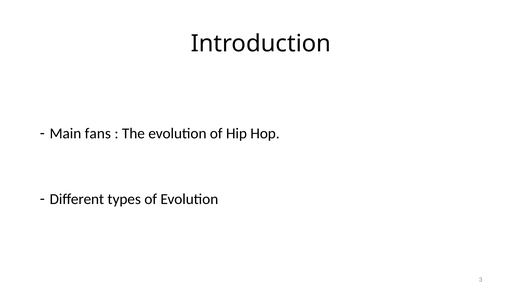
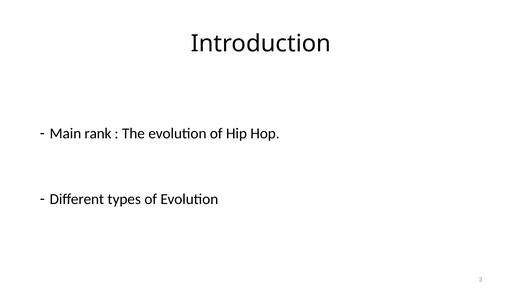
fans: fans -> rank
